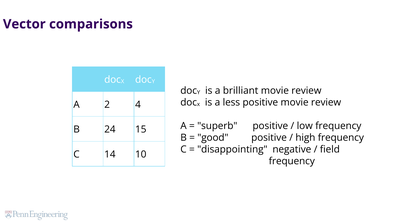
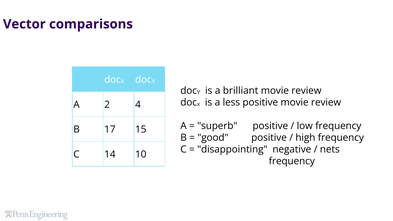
24: 24 -> 17
field: field -> nets
